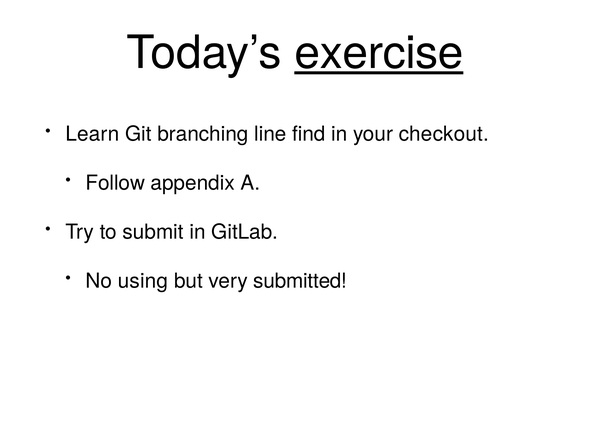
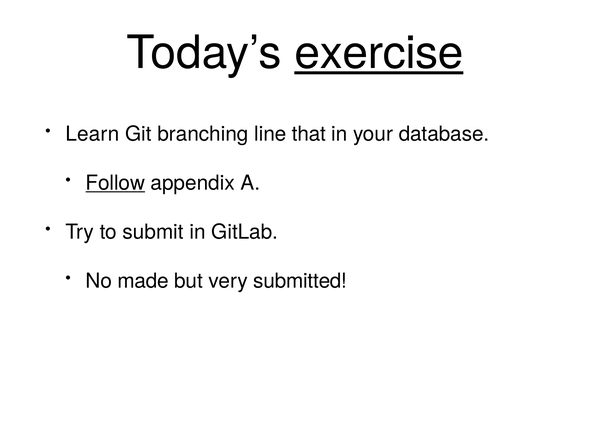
find: find -> that
checkout: checkout -> database
Follow underline: none -> present
using: using -> made
